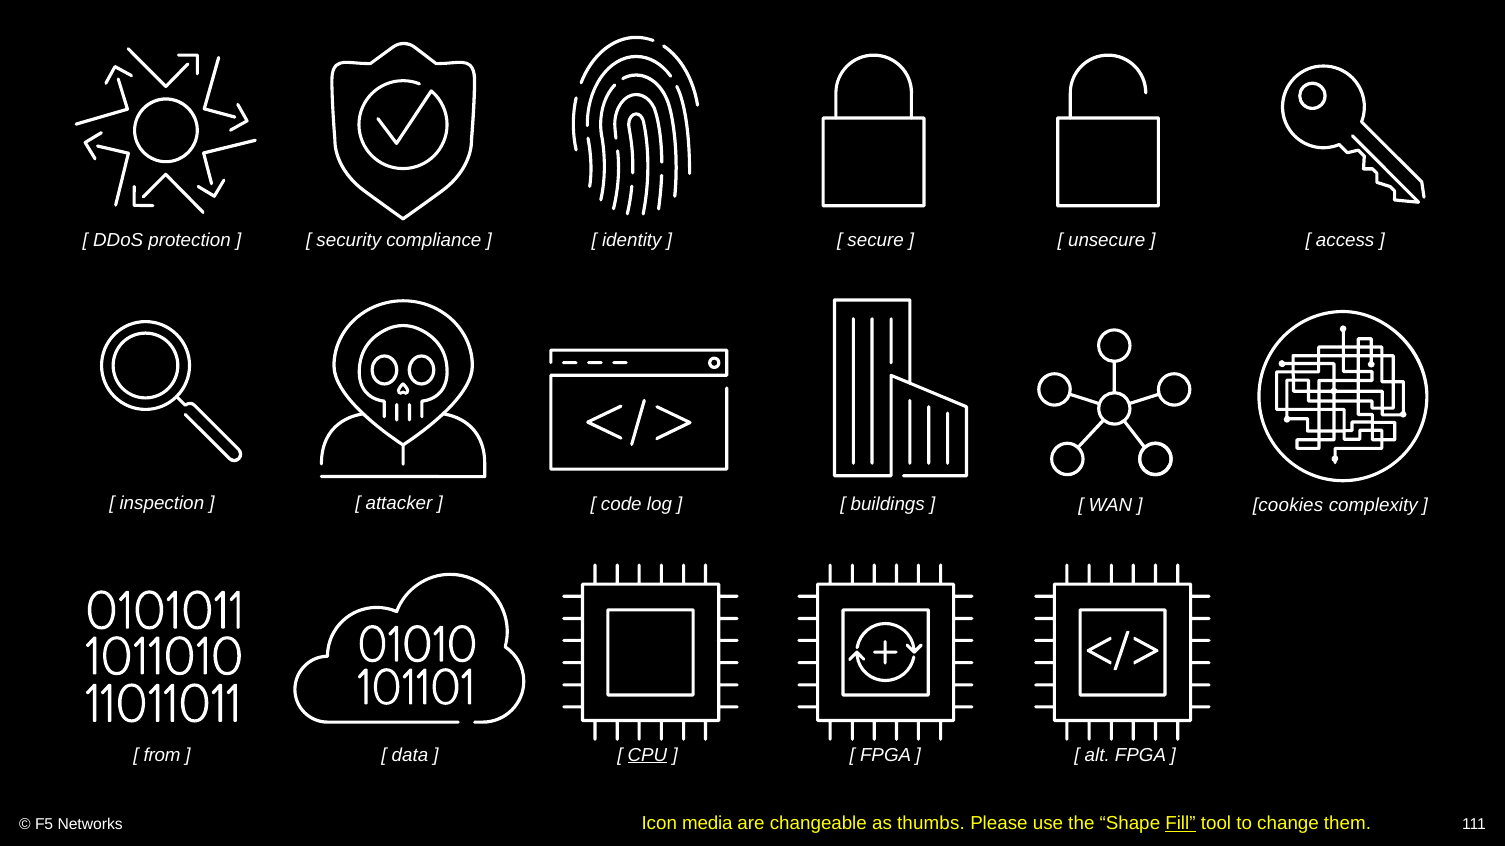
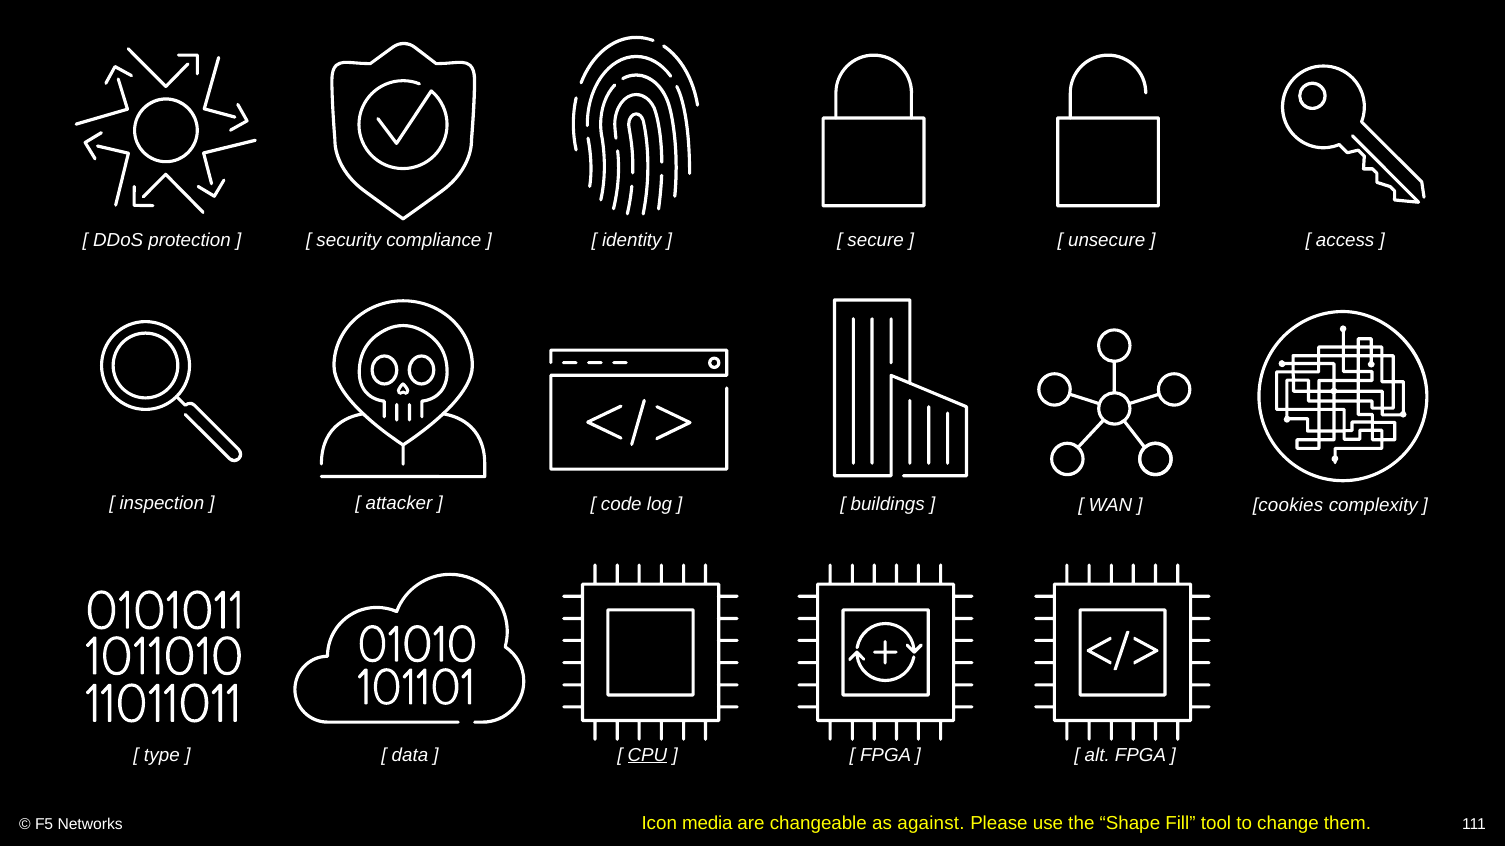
from: from -> type
thumbs: thumbs -> against
Fill underline: present -> none
